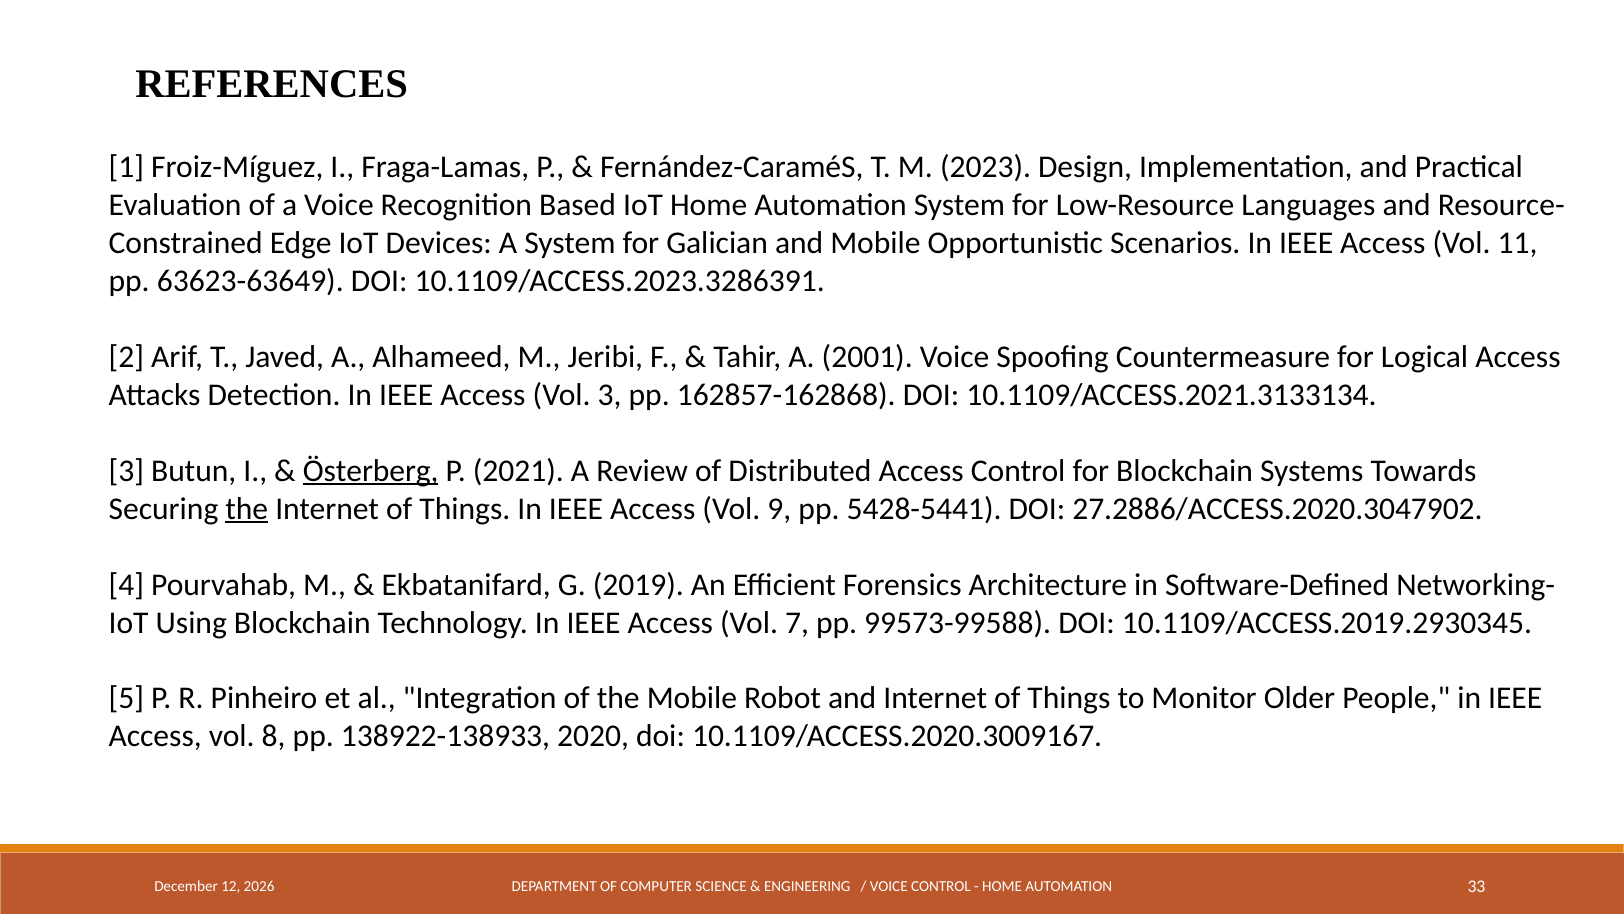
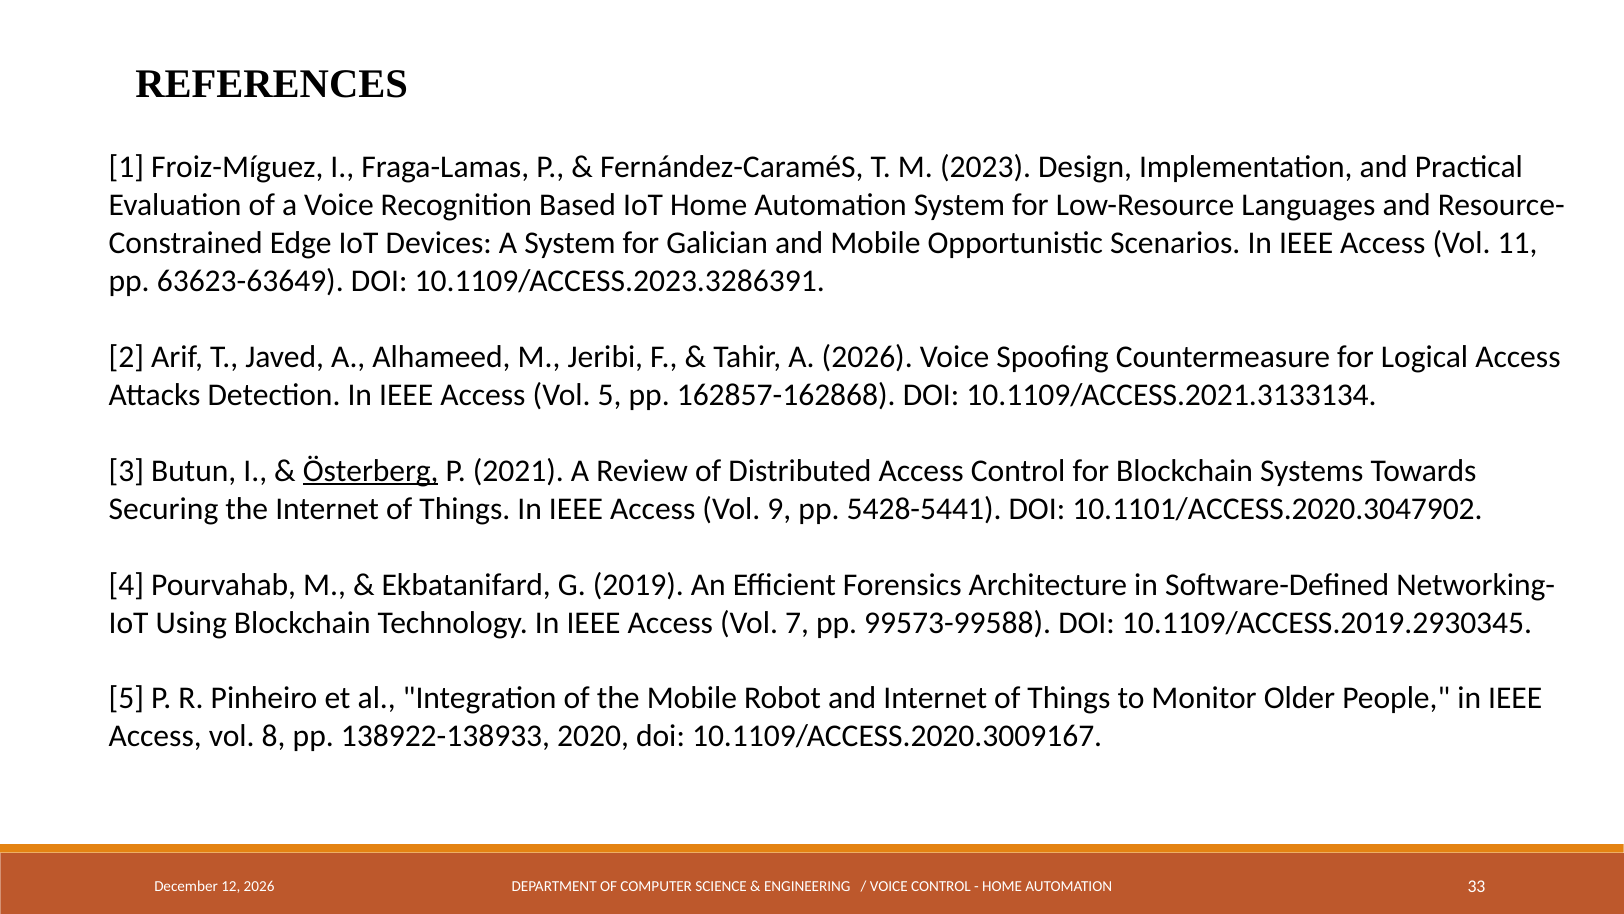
A 2001: 2001 -> 2026
Vol 3: 3 -> 5
the at (247, 508) underline: present -> none
27.2886/ACCESS.2020.3047902: 27.2886/ACCESS.2020.3047902 -> 10.1101/ACCESS.2020.3047902
